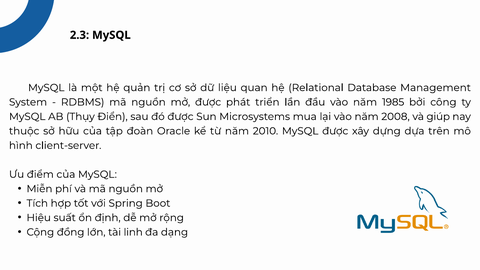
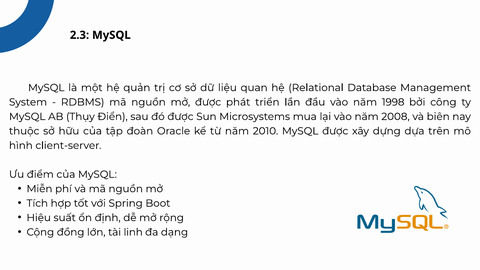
1985: 1985 -> 1998
giúp: giúp -> biên
